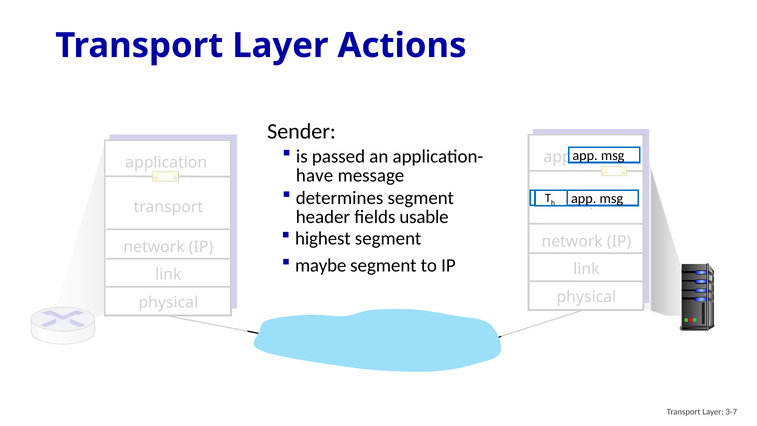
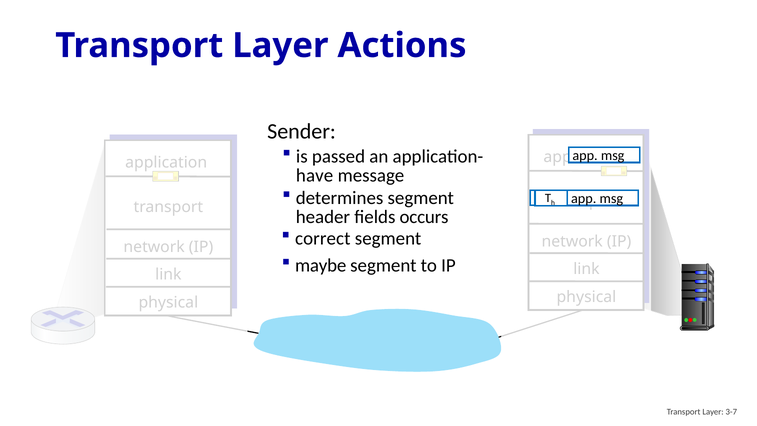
usable: usable -> occurs
highest: highest -> correct
